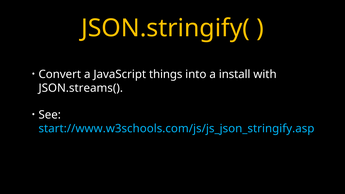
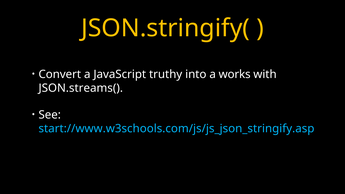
things: things -> truthy
install: install -> works
